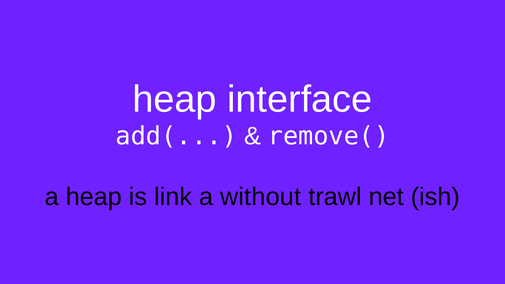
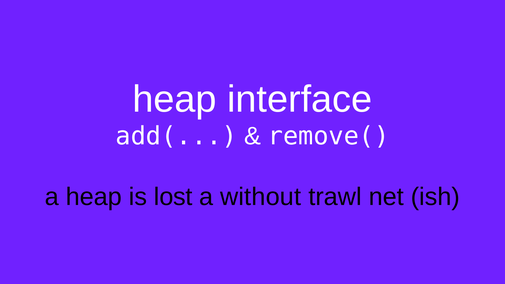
link: link -> lost
